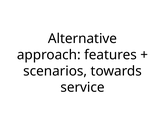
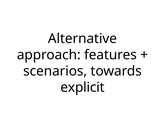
service: service -> explicit
